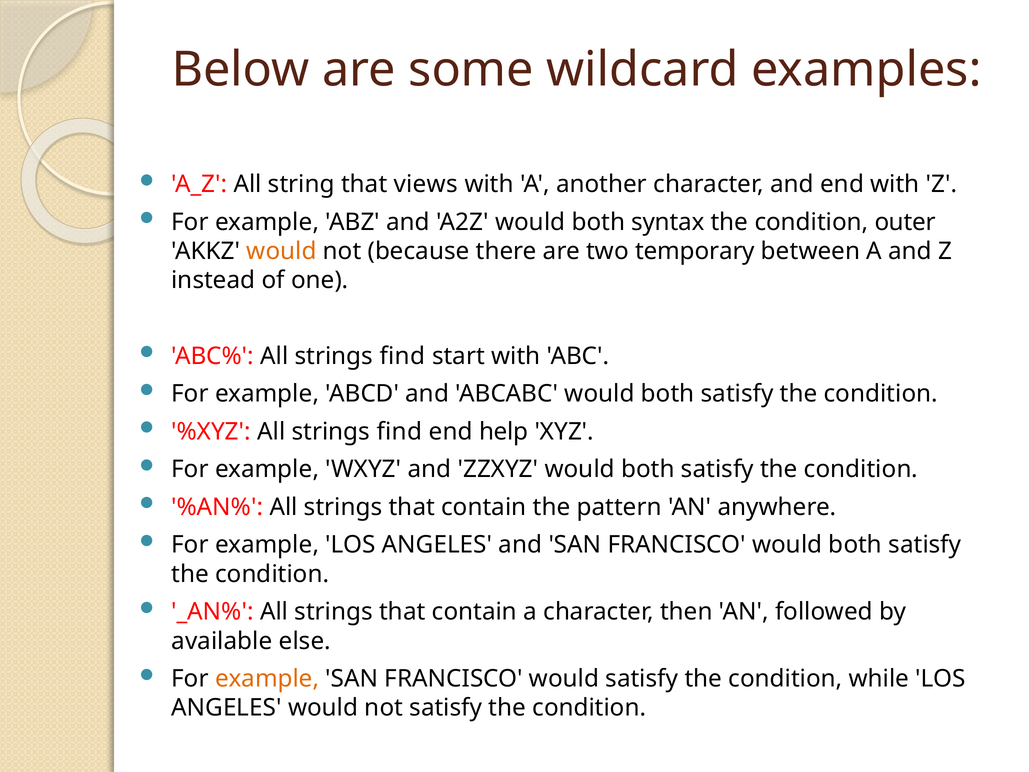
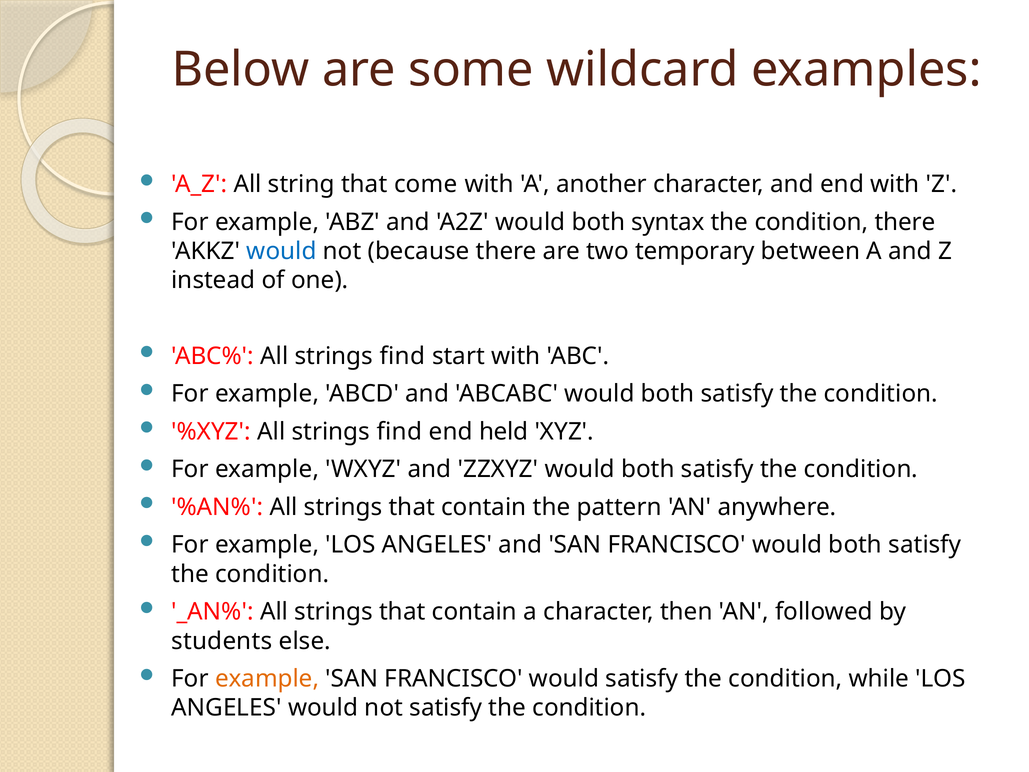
views: views -> come
condition outer: outer -> there
would at (281, 251) colour: orange -> blue
help: help -> held
available: available -> students
